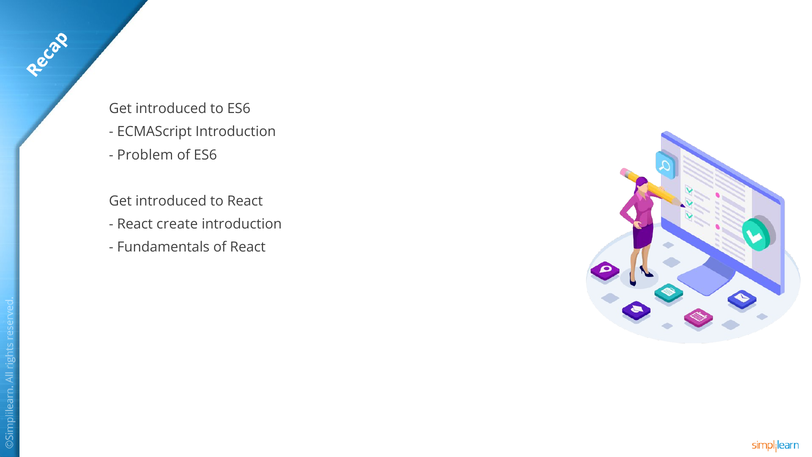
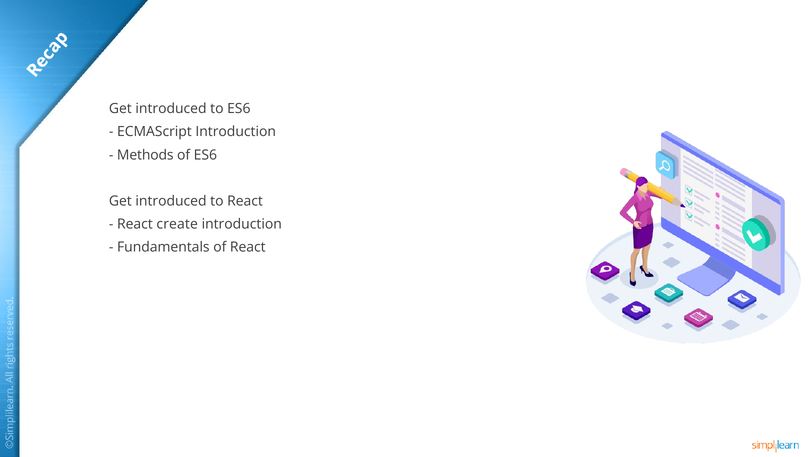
Problem: Problem -> Methods
